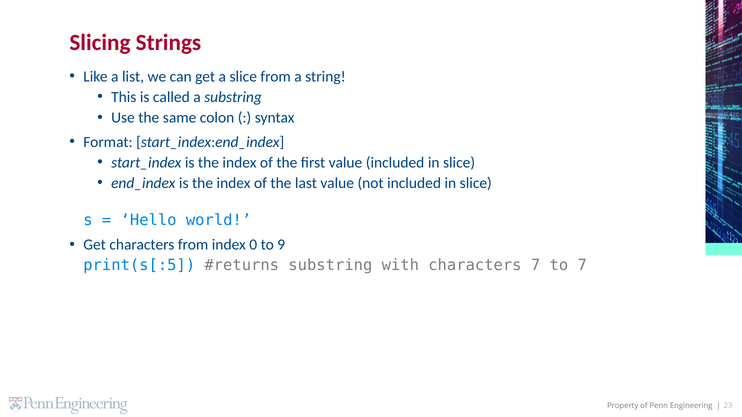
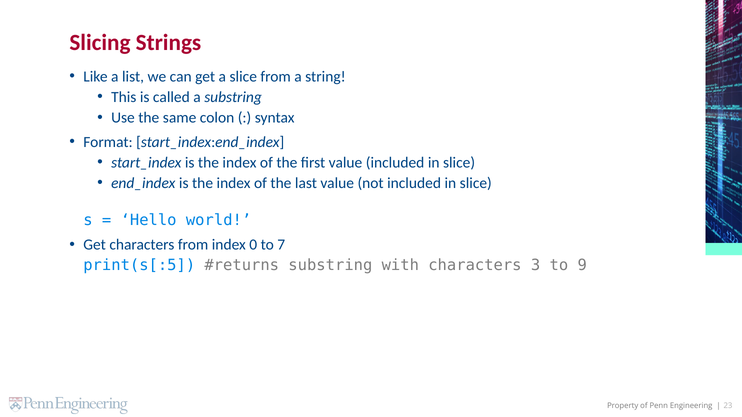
9: 9 -> 7
characters 7: 7 -> 3
to 7: 7 -> 9
